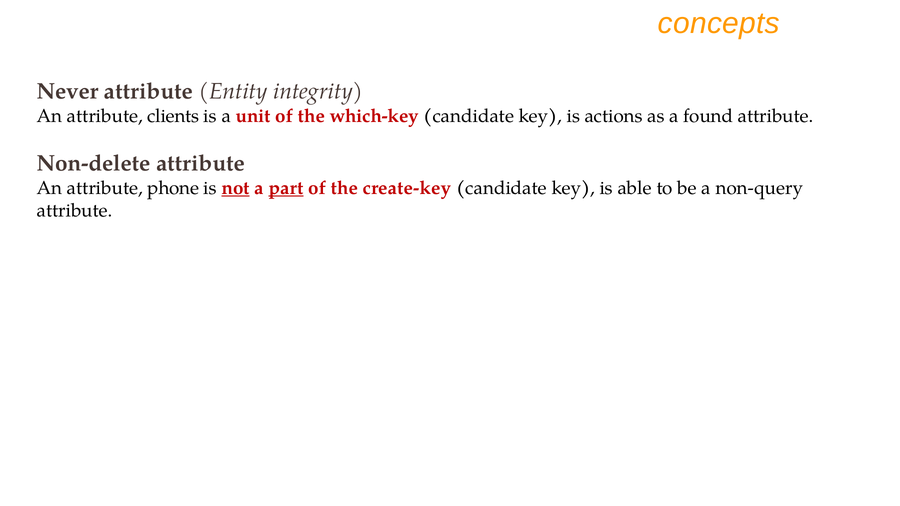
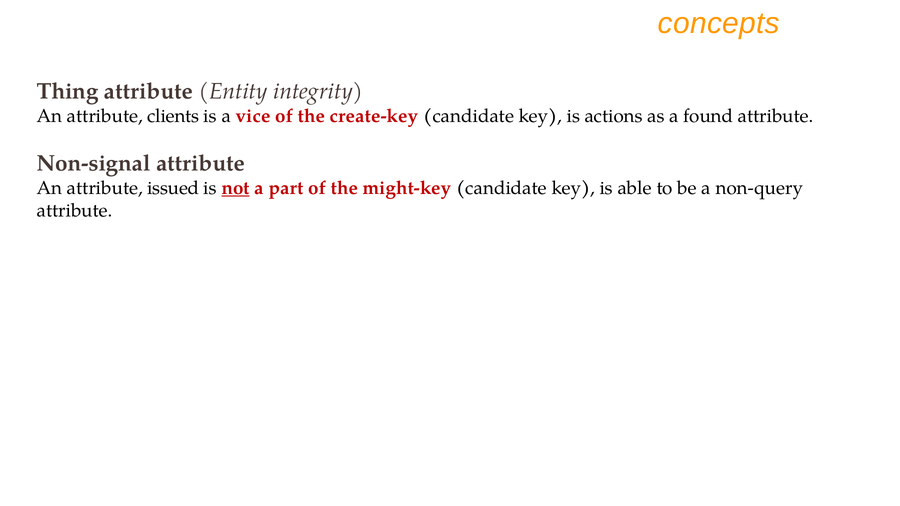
Never: Never -> Thing
unit: unit -> vice
which-key: which-key -> create-key
Non-delete: Non-delete -> Non-signal
phone: phone -> issued
part underline: present -> none
create-key: create-key -> might-key
